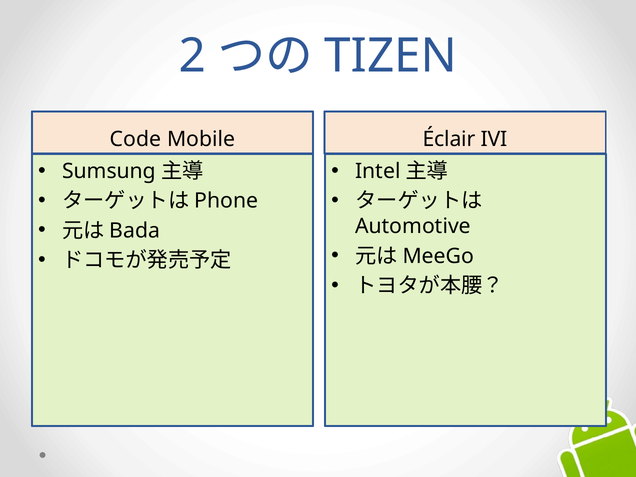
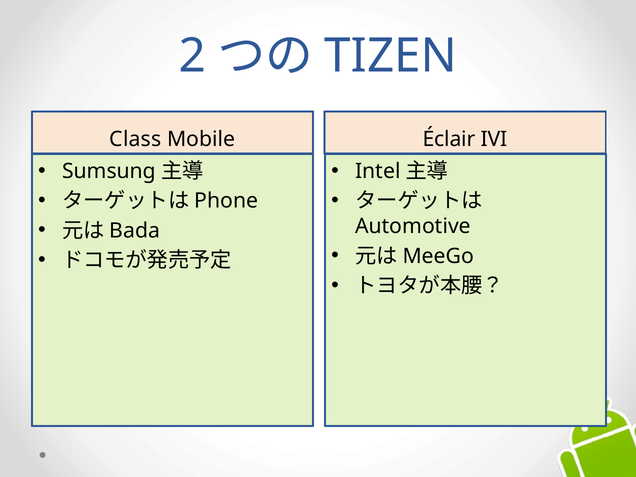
Code: Code -> Class
